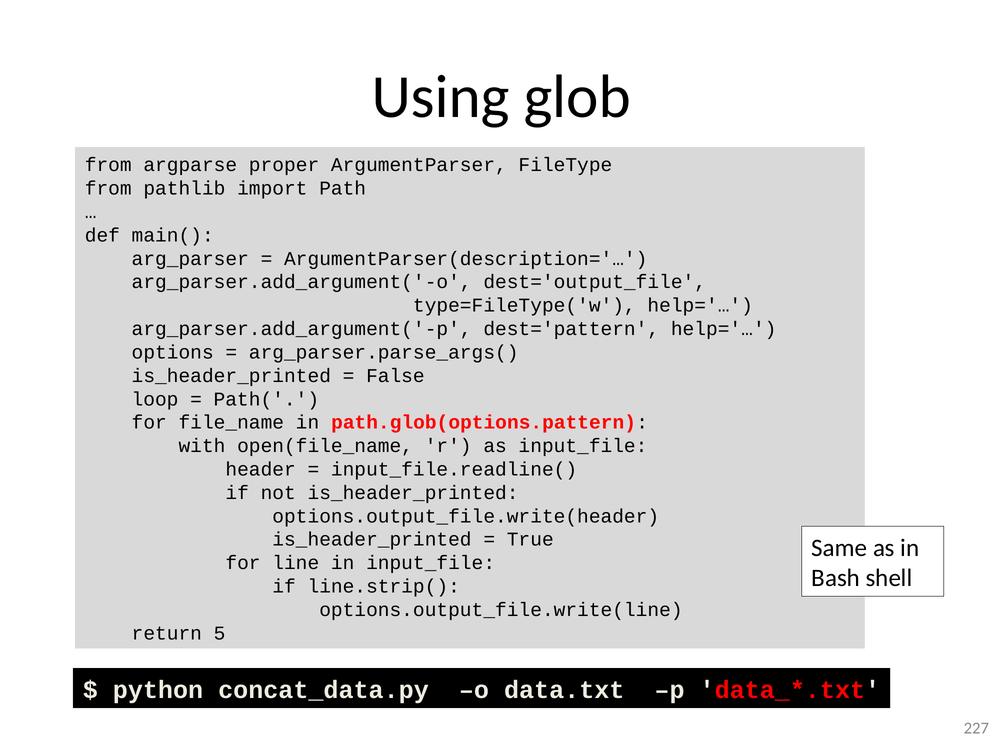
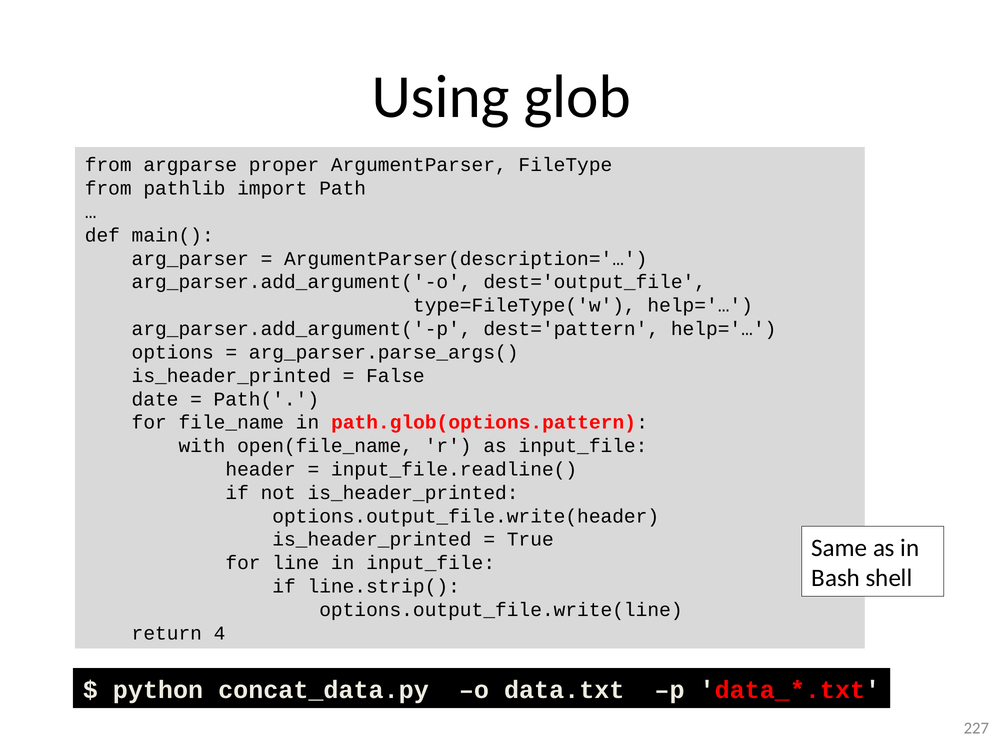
loop: loop -> date
5: 5 -> 4
